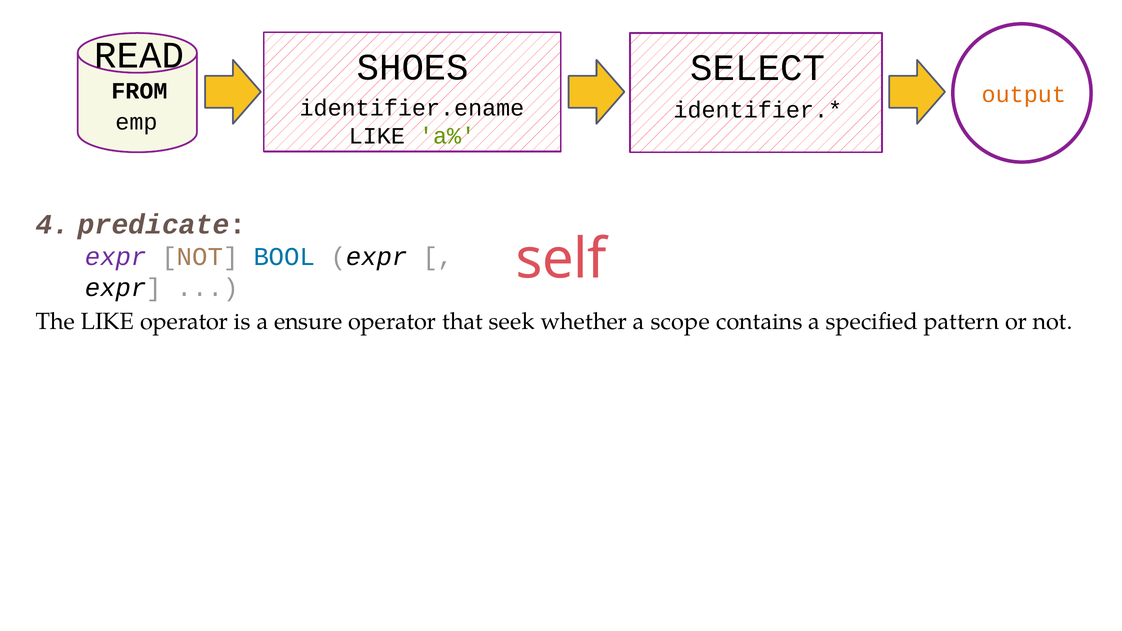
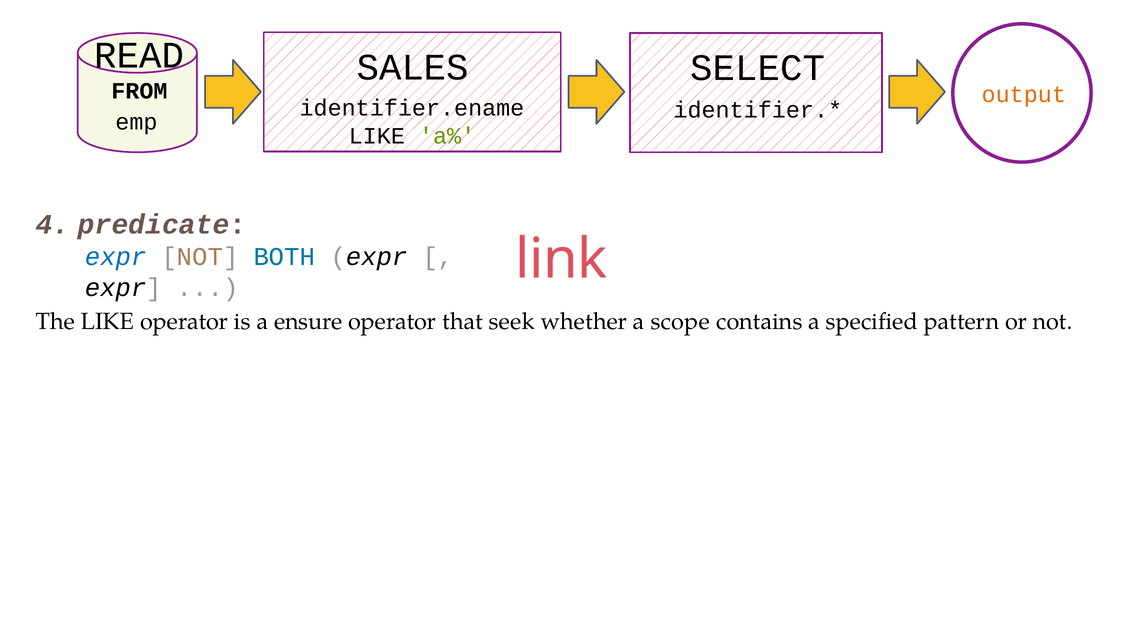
SHOES: SHOES -> SALES
self: self -> link
expr at (116, 257) colour: purple -> blue
BOOL: BOOL -> BOTH
